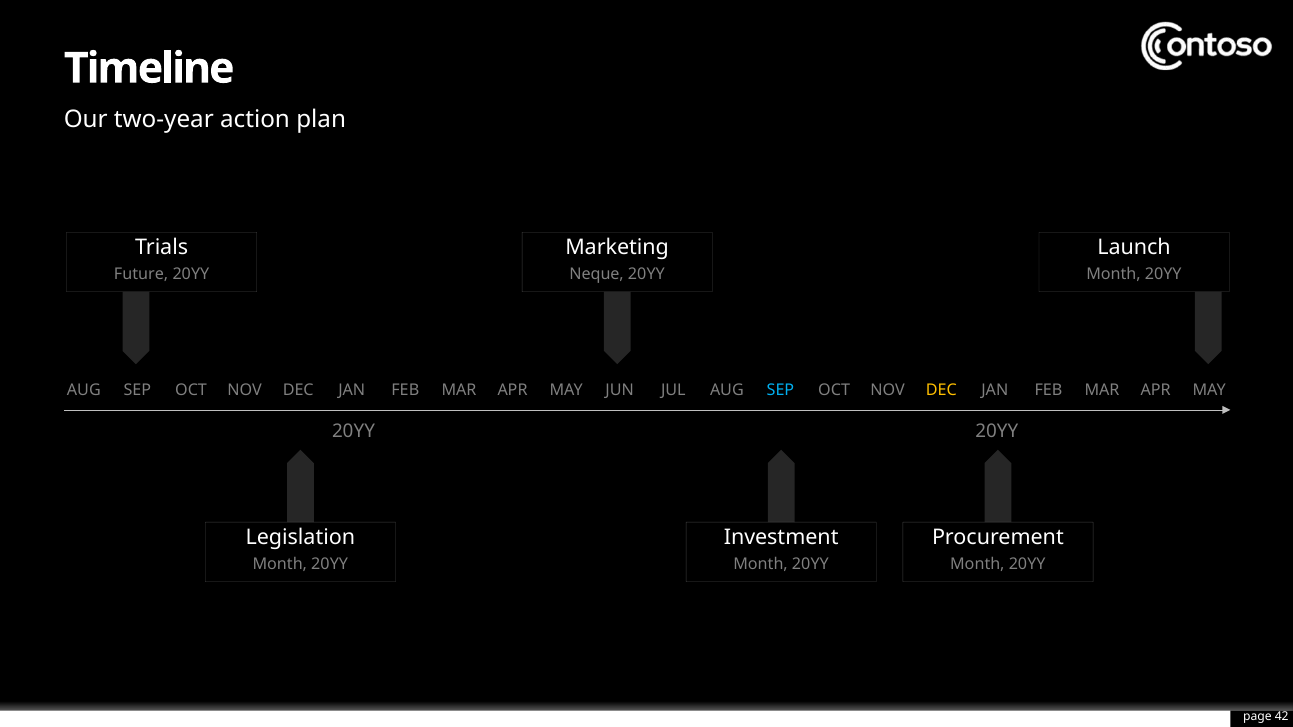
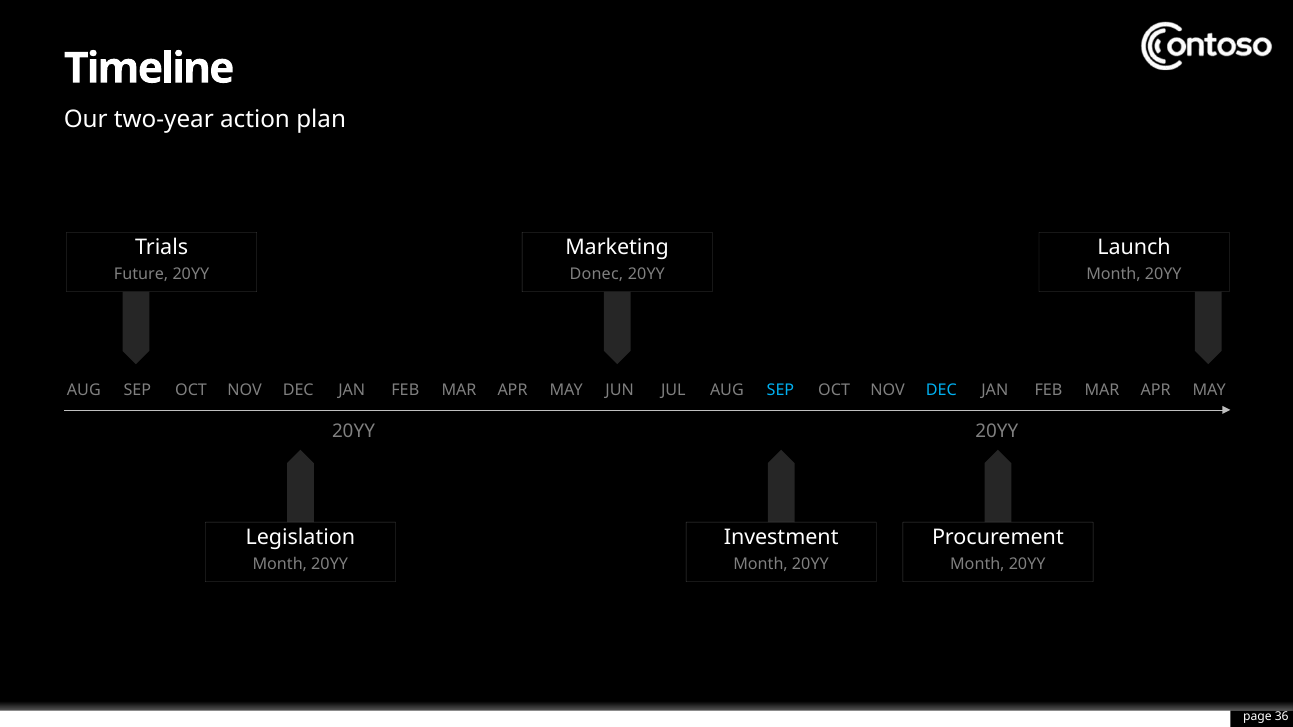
Neque: Neque -> Donec
DEC at (941, 390) colour: yellow -> light blue
42: 42 -> 36
